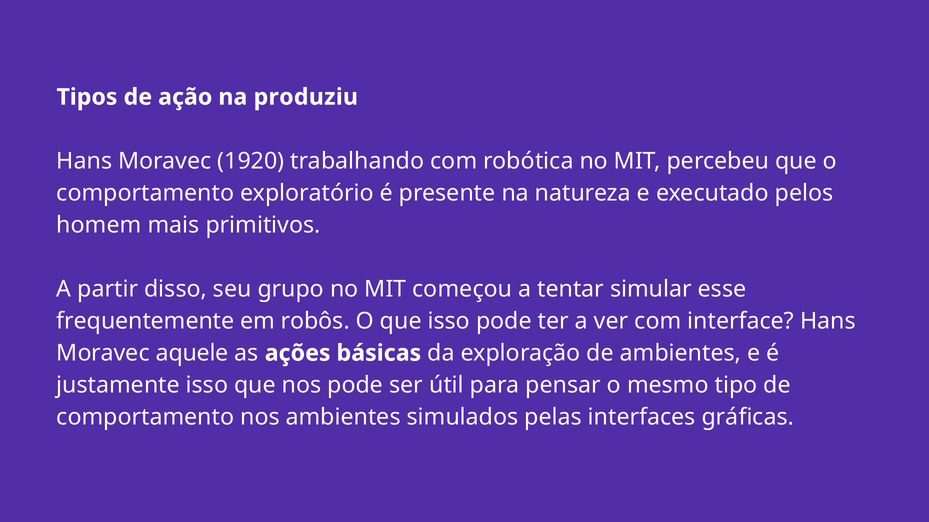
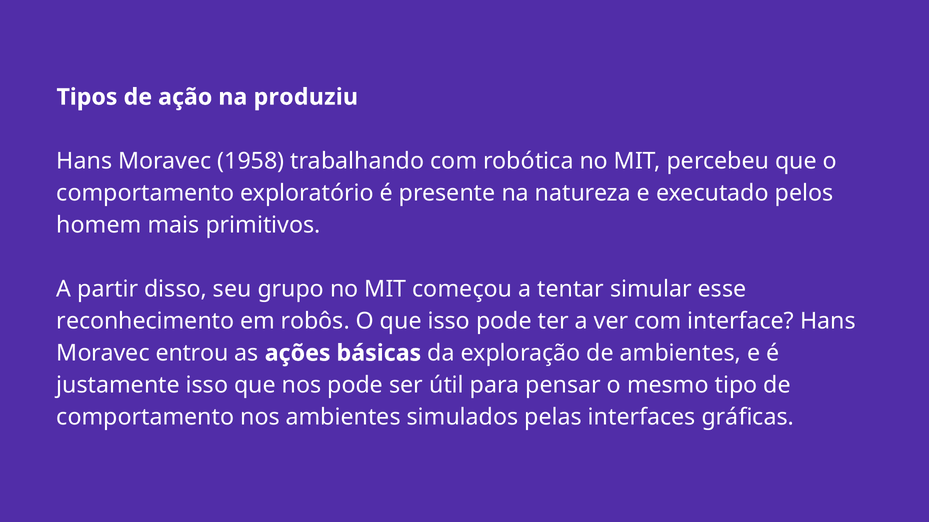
1920: 1920 -> 1958
frequentemente: frequentemente -> reconhecimento
aquele: aquele -> entrou
